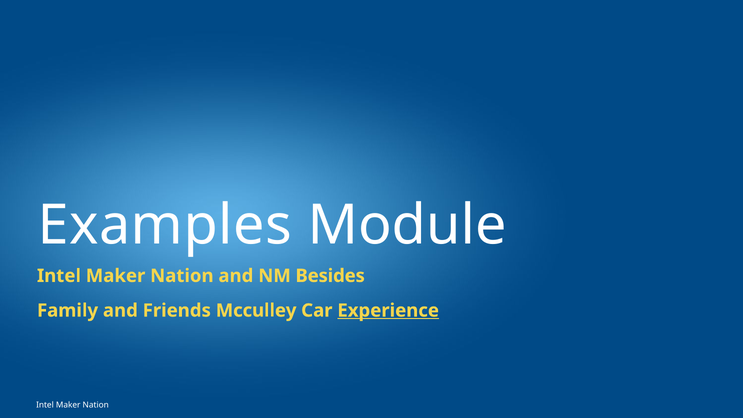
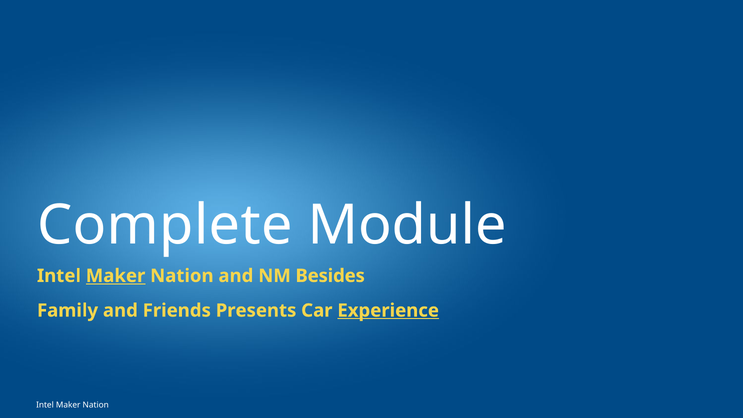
Examples: Examples -> Complete
Maker at (116, 276) underline: none -> present
Mcculley: Mcculley -> Presents
